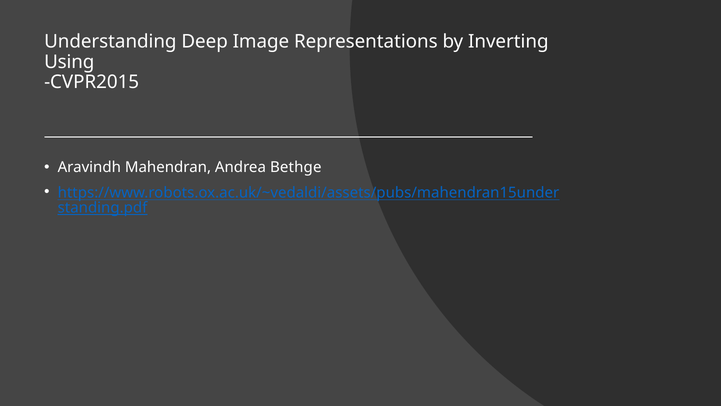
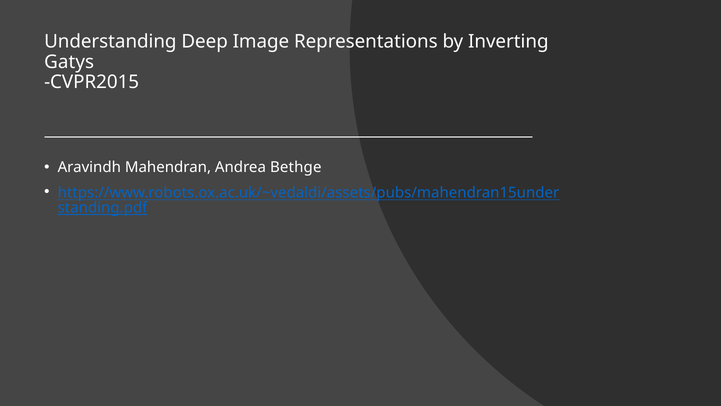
Using: Using -> Gatys
